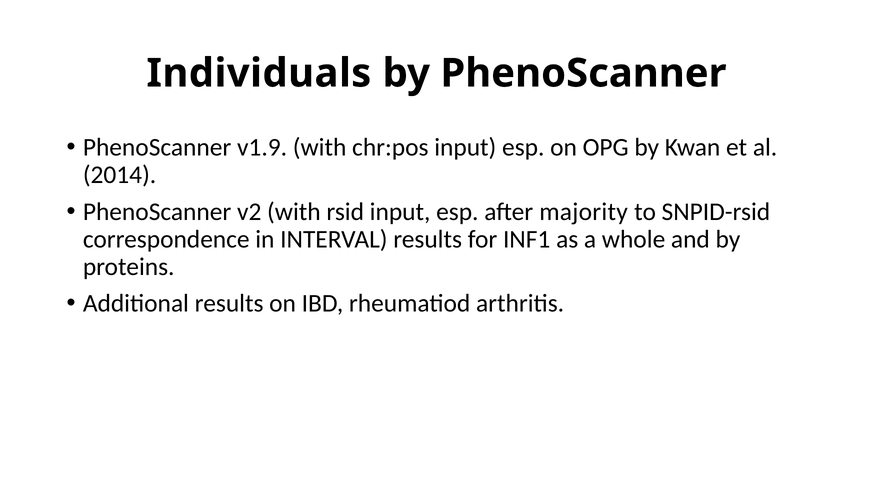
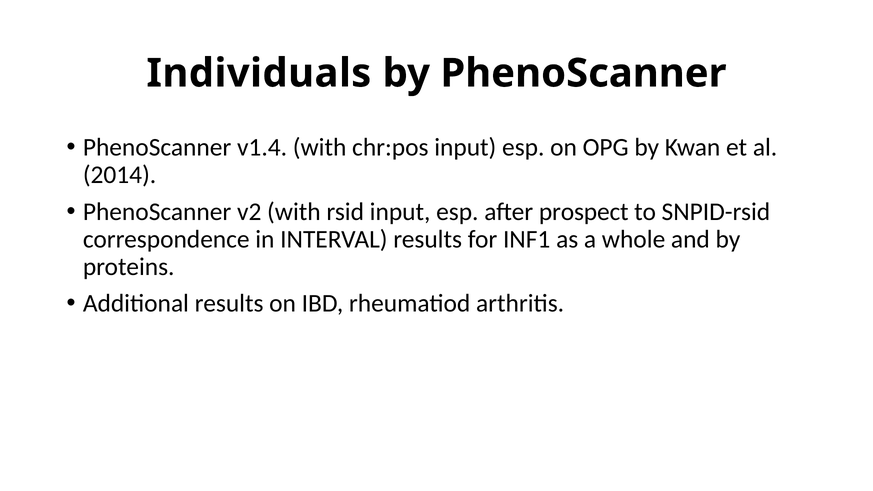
v1.9: v1.9 -> v1.4
majority: majority -> prospect
